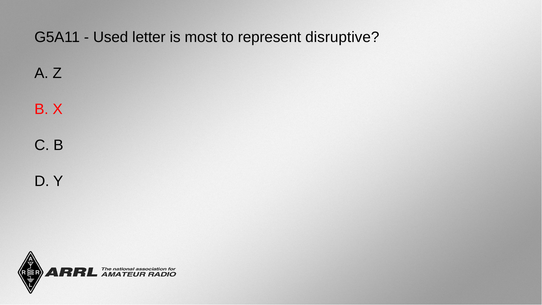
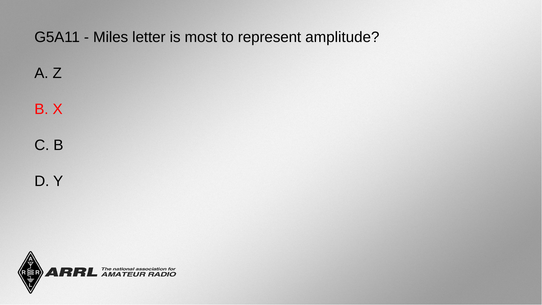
Used: Used -> Miles
disruptive: disruptive -> amplitude
